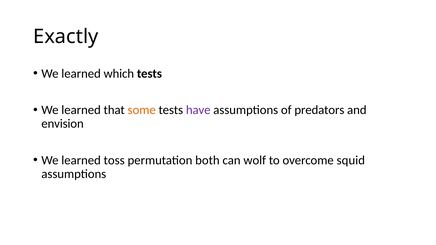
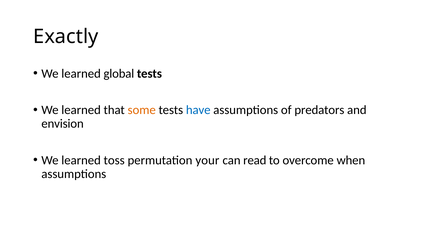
which: which -> global
have colour: purple -> blue
both: both -> your
wolf: wolf -> read
squid: squid -> when
